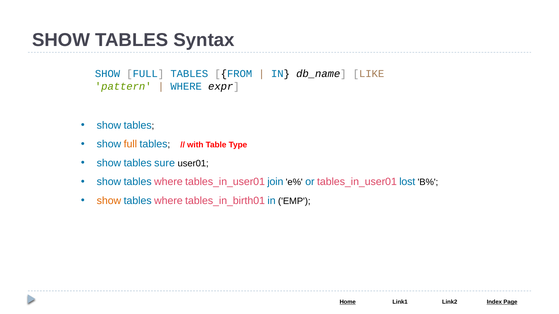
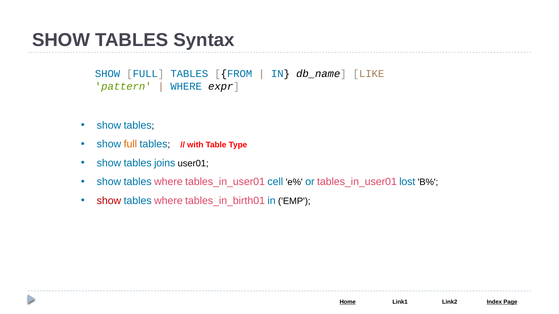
sure: sure -> joins
join: join -> cell
show at (109, 201) colour: orange -> red
